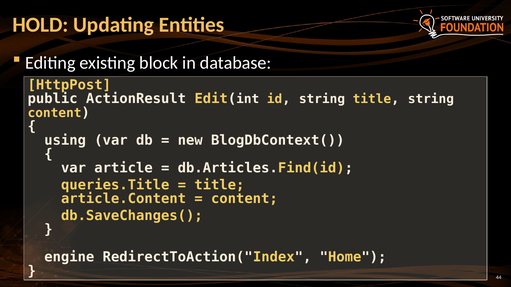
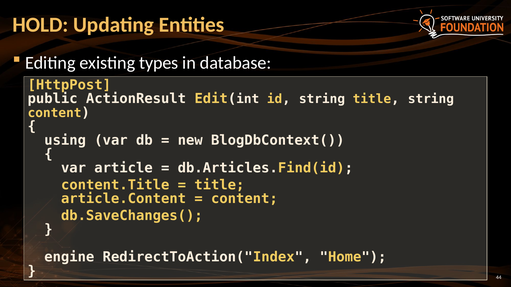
block: block -> types
queries.Title: queries.Title -> content.Title
